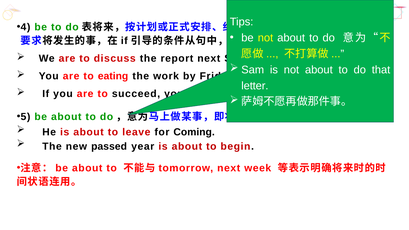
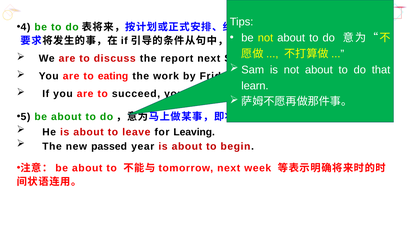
letter: letter -> learn
Coming: Coming -> Leaving
